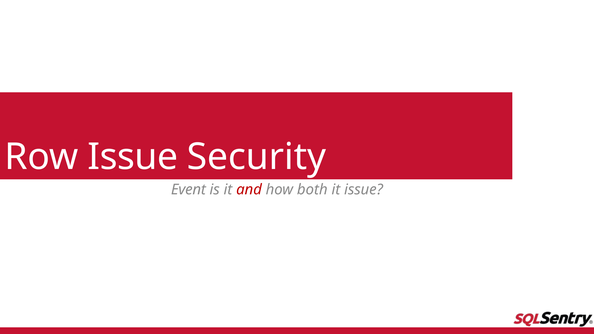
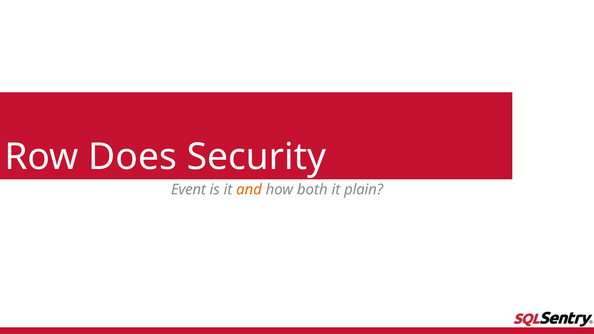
Row Issue: Issue -> Does
and colour: red -> orange
it issue: issue -> plain
